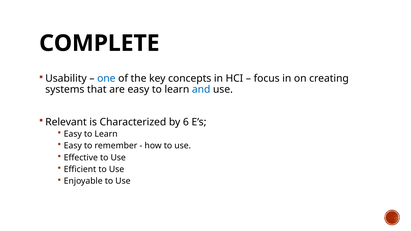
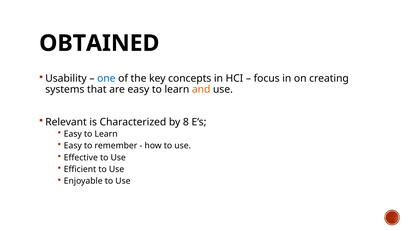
COMPLETE: COMPLETE -> OBTAINED
and colour: blue -> orange
6: 6 -> 8
